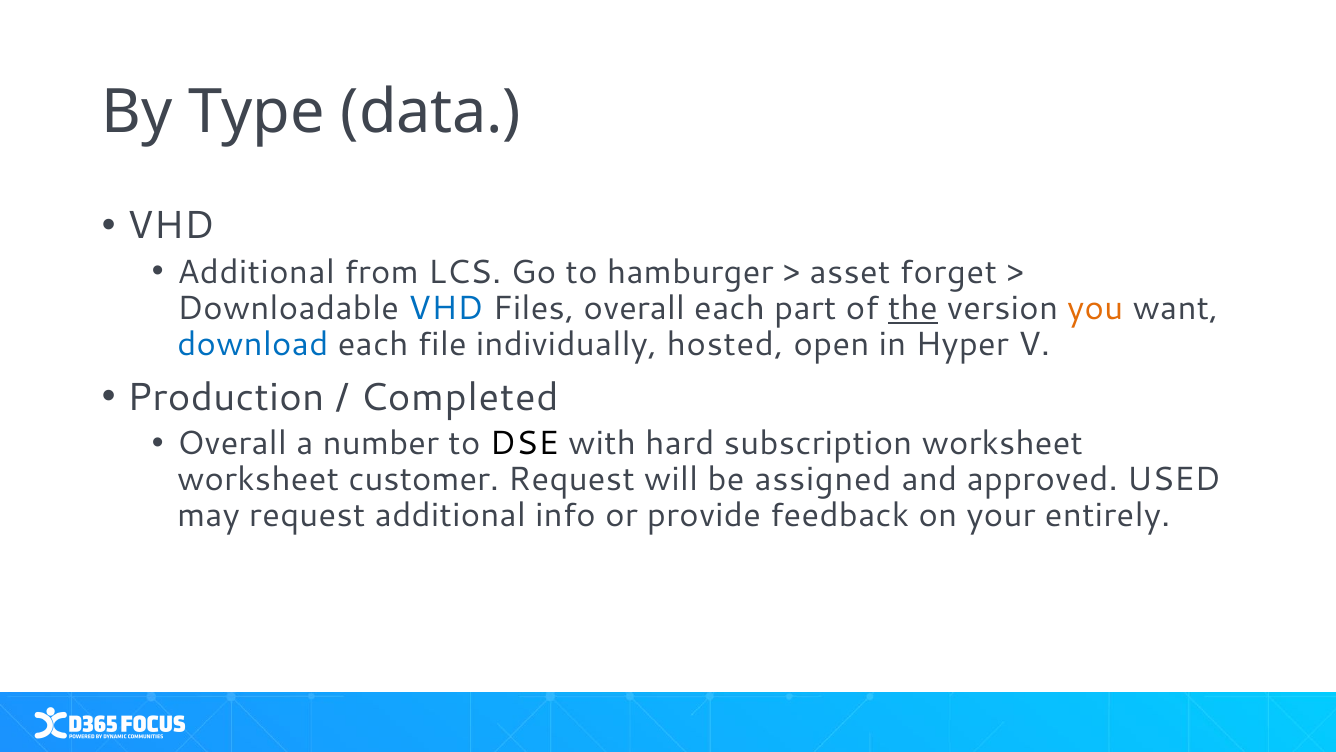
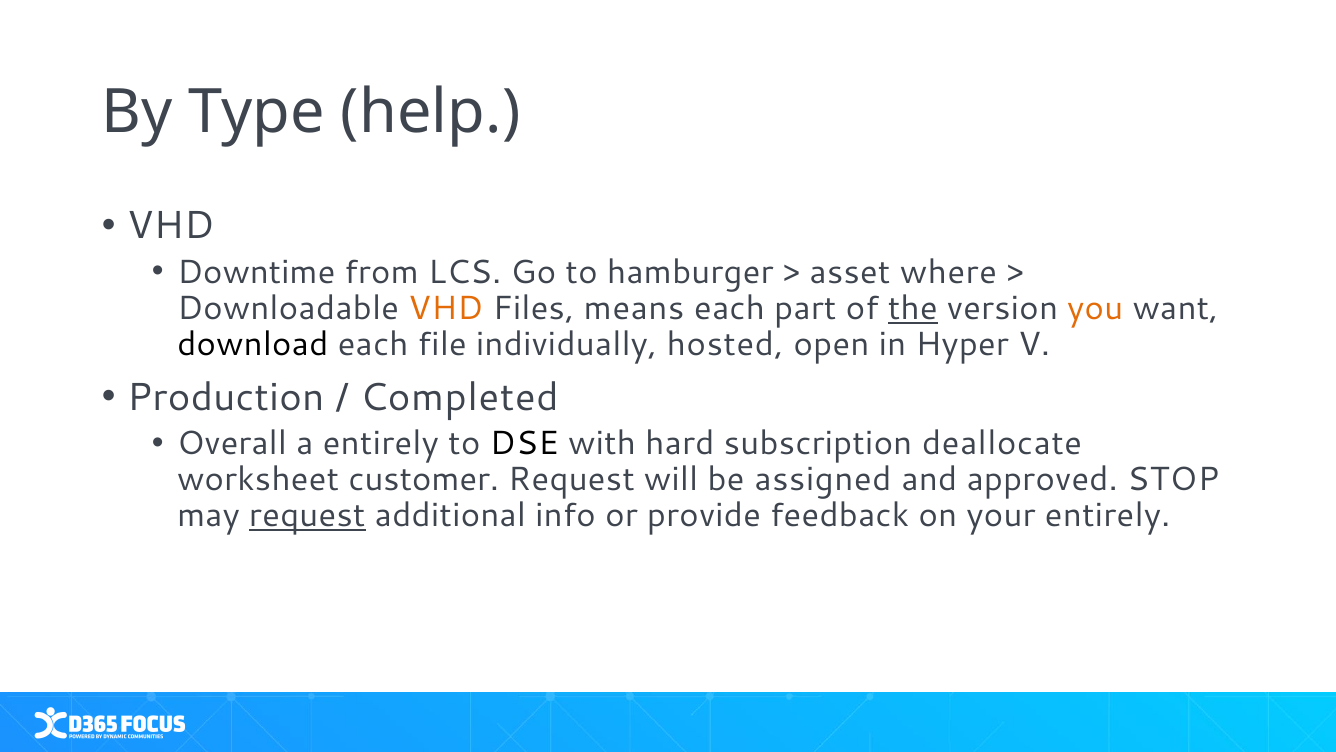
data: data -> help
Additional at (256, 272): Additional -> Downtime
forget: forget -> where
VHD at (446, 308) colour: blue -> orange
Files overall: overall -> means
download colour: blue -> black
a number: number -> entirely
subscription worksheet: worksheet -> deallocate
USED: USED -> STOP
request at (307, 515) underline: none -> present
